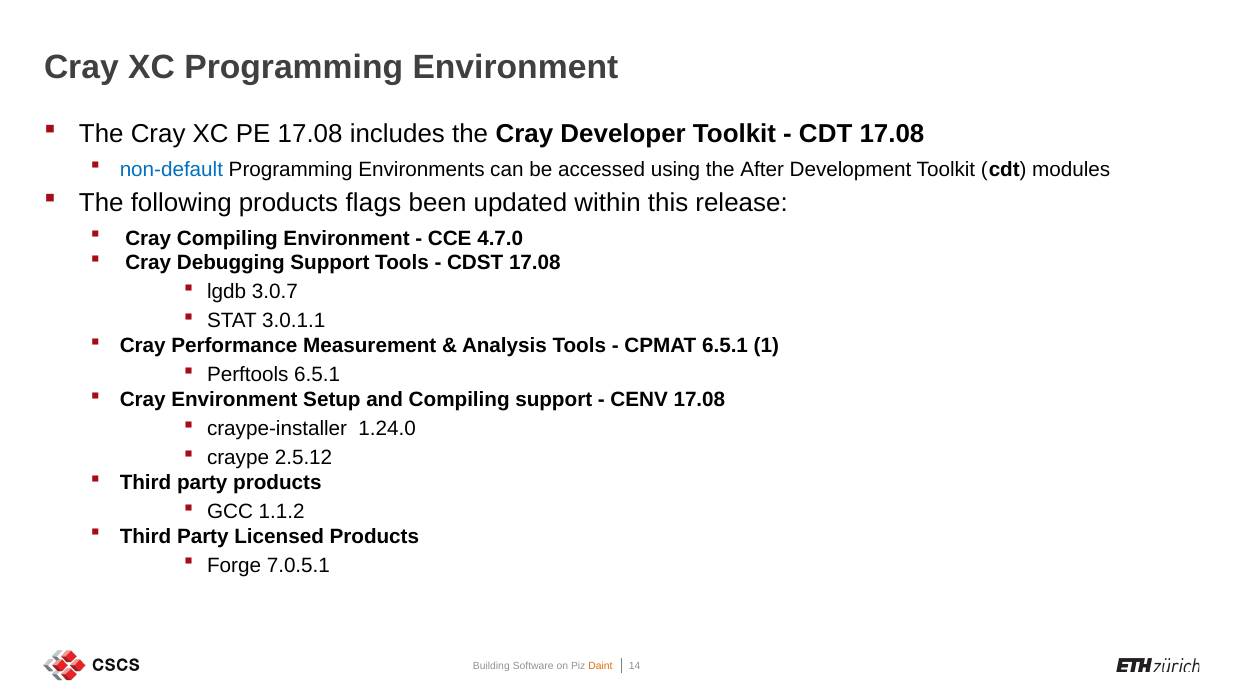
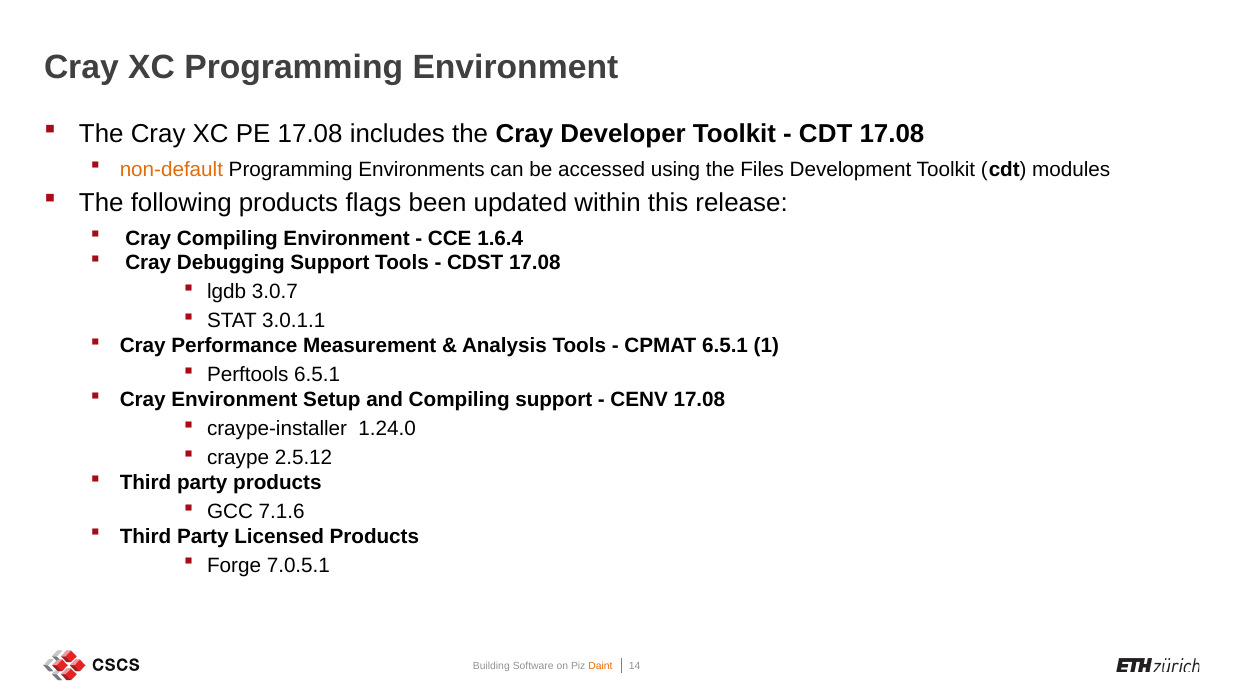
non-default colour: blue -> orange
After: After -> Files
4.7.0: 4.7.0 -> 1.6.4
1.1.2: 1.1.2 -> 7.1.6
